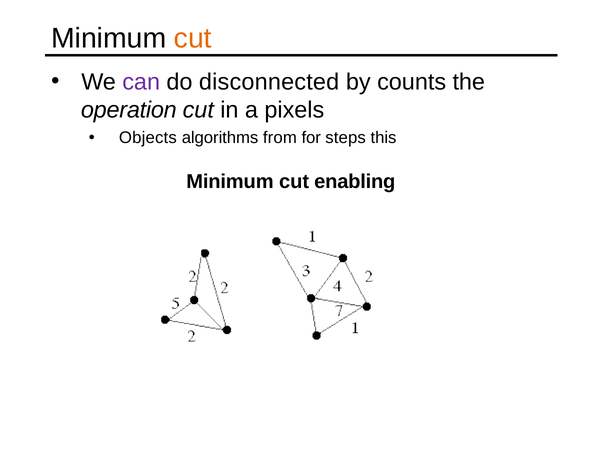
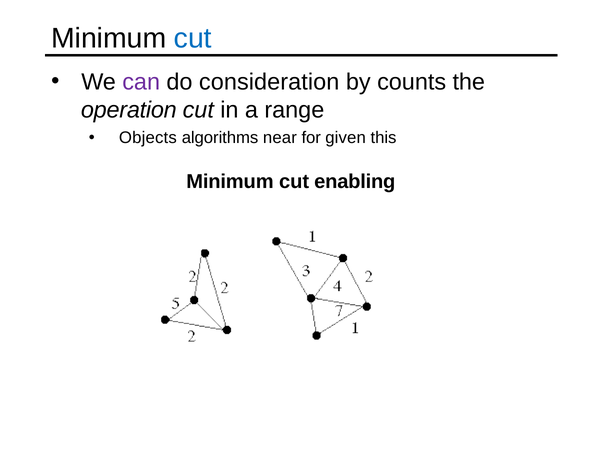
cut at (193, 38) colour: orange -> blue
disconnected: disconnected -> consideration
pixels: pixels -> range
from: from -> near
steps: steps -> given
